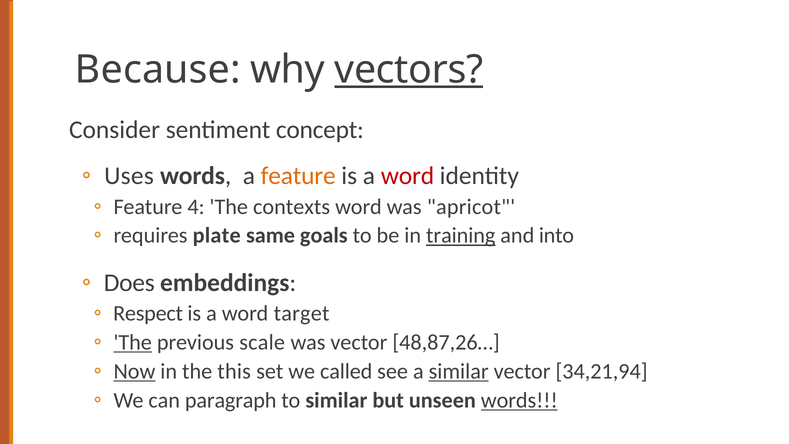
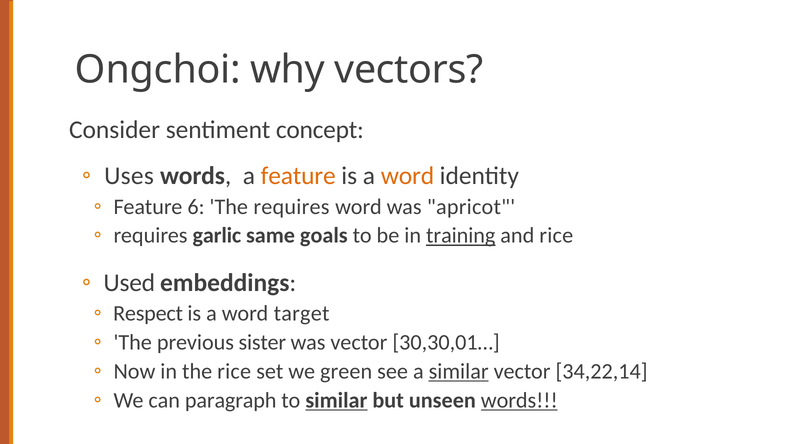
Because: Because -> Ongchoi
vectors underline: present -> none
word at (407, 176) colour: red -> orange
4: 4 -> 6
The contexts: contexts -> requires
plate: plate -> garlic
and into: into -> rice
Does: Does -> Used
The at (133, 342) underline: present -> none
scale: scale -> sister
48,87,26…: 48,87,26… -> 30,30,01…
Now underline: present -> none
the this: this -> rice
called: called -> green
34,21,94: 34,21,94 -> 34,22,14
similar at (336, 400) underline: none -> present
